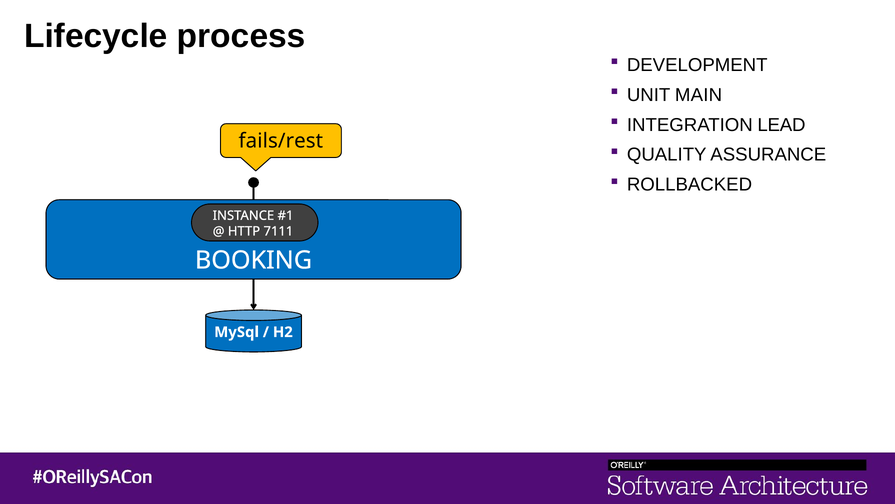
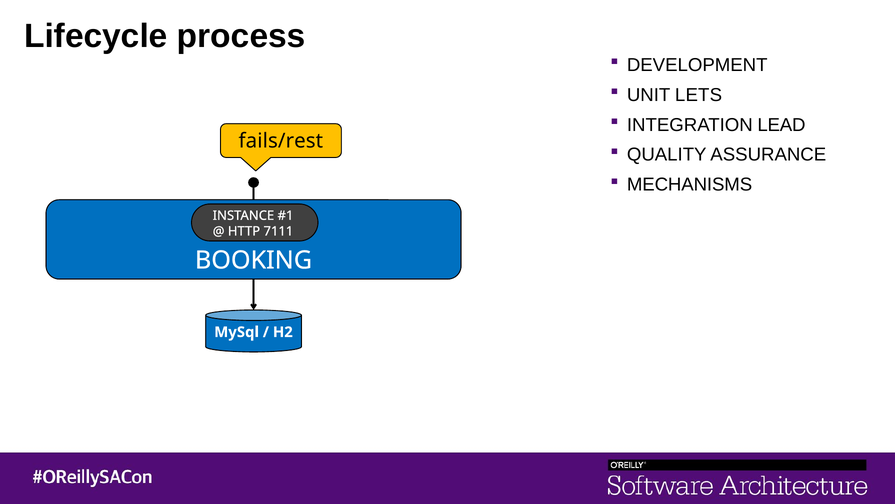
MAIN: MAIN -> LETS
ROLLBACKED: ROLLBACKED -> MECHANISMS
